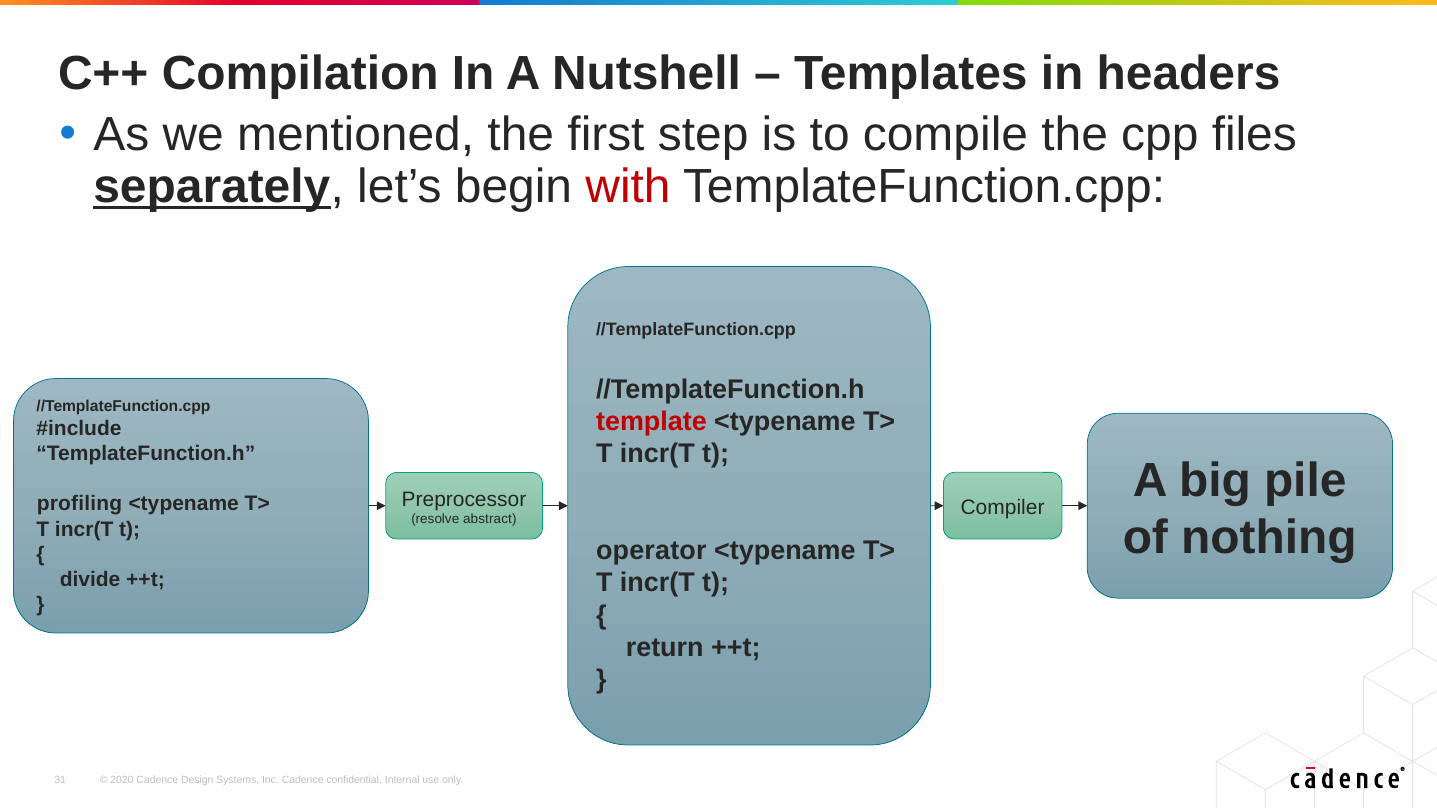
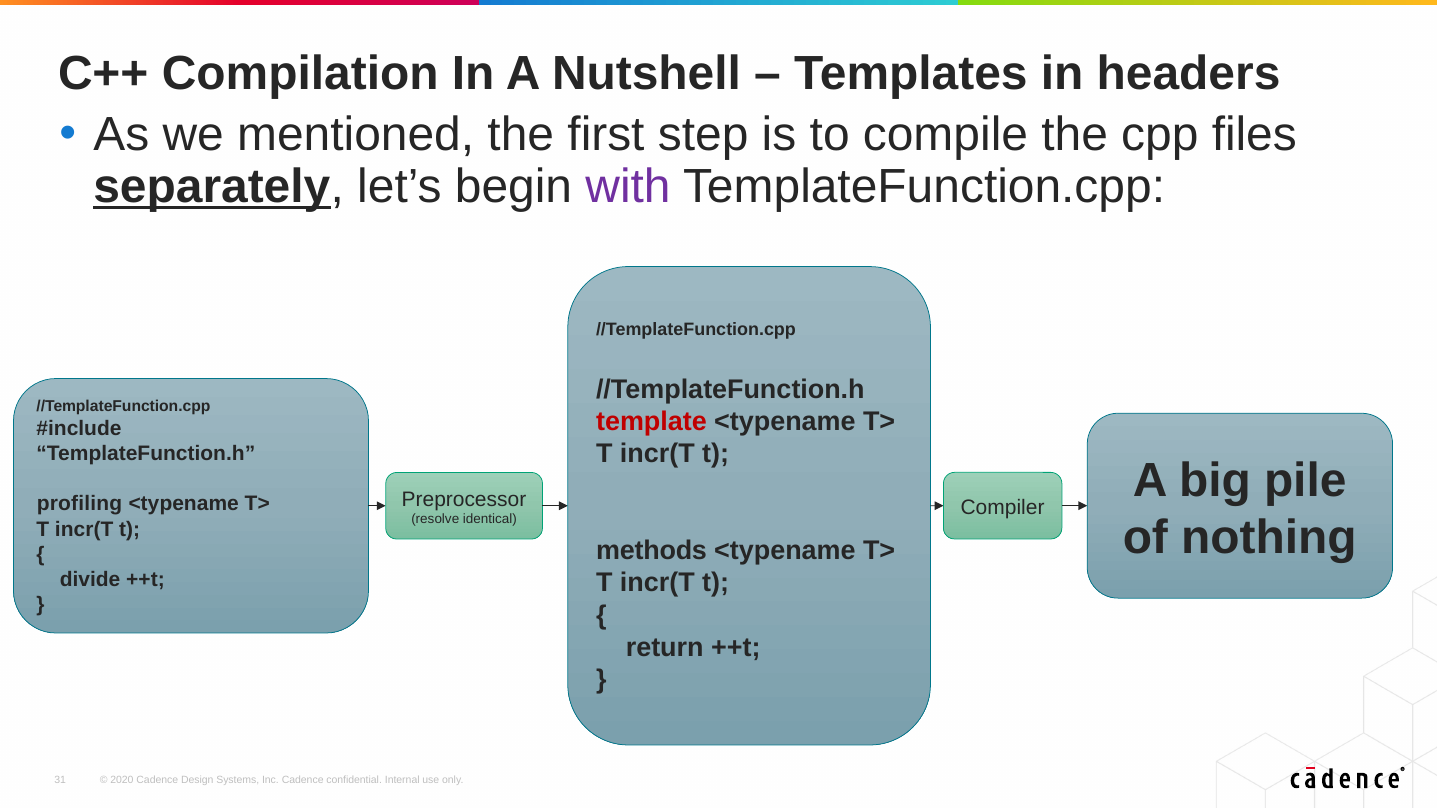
with colour: red -> purple
abstract: abstract -> identical
operator: operator -> methods
